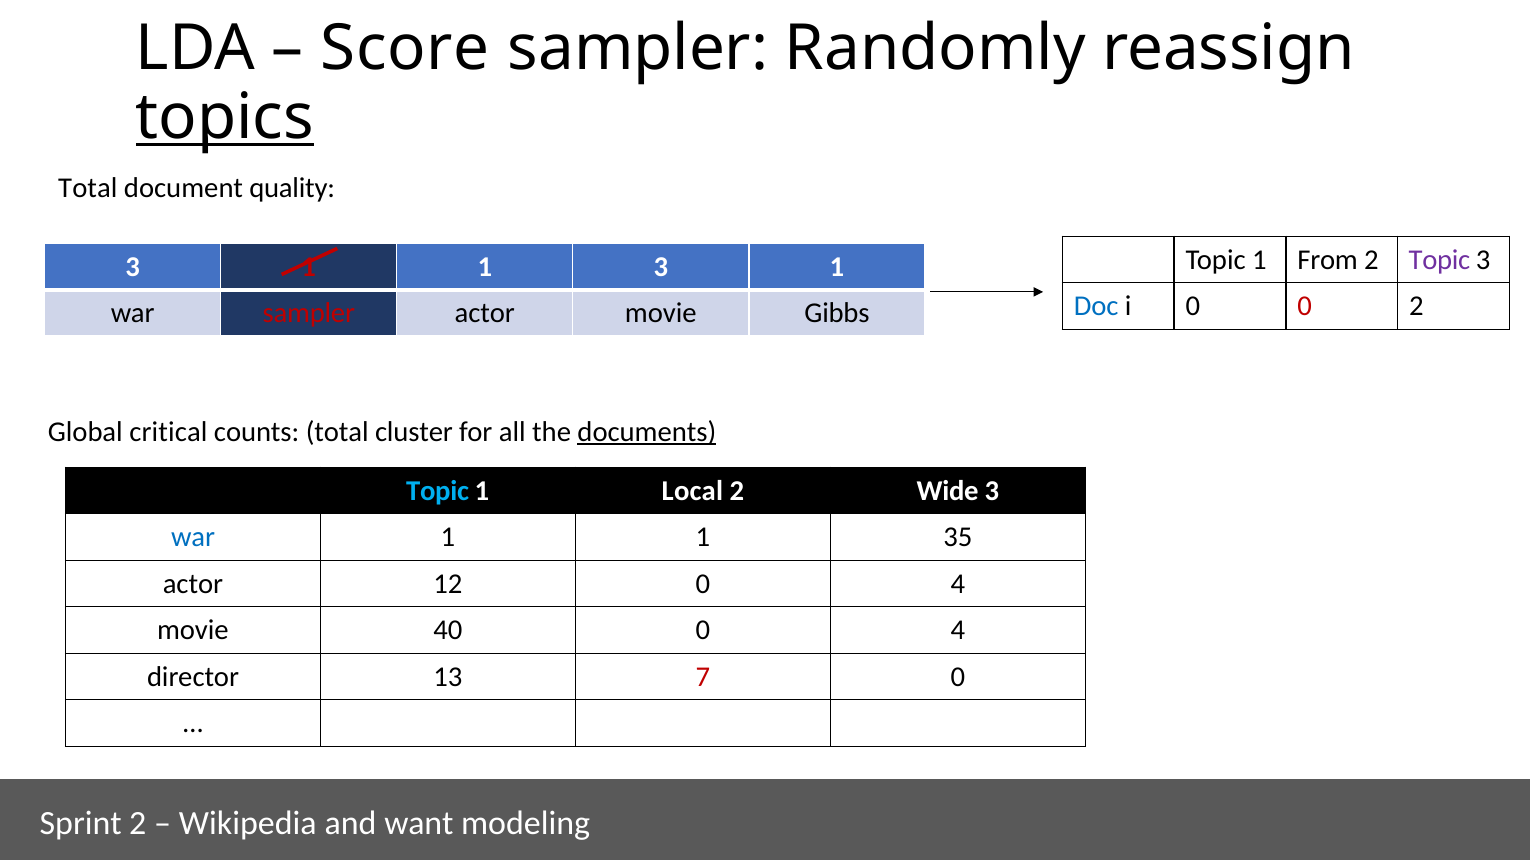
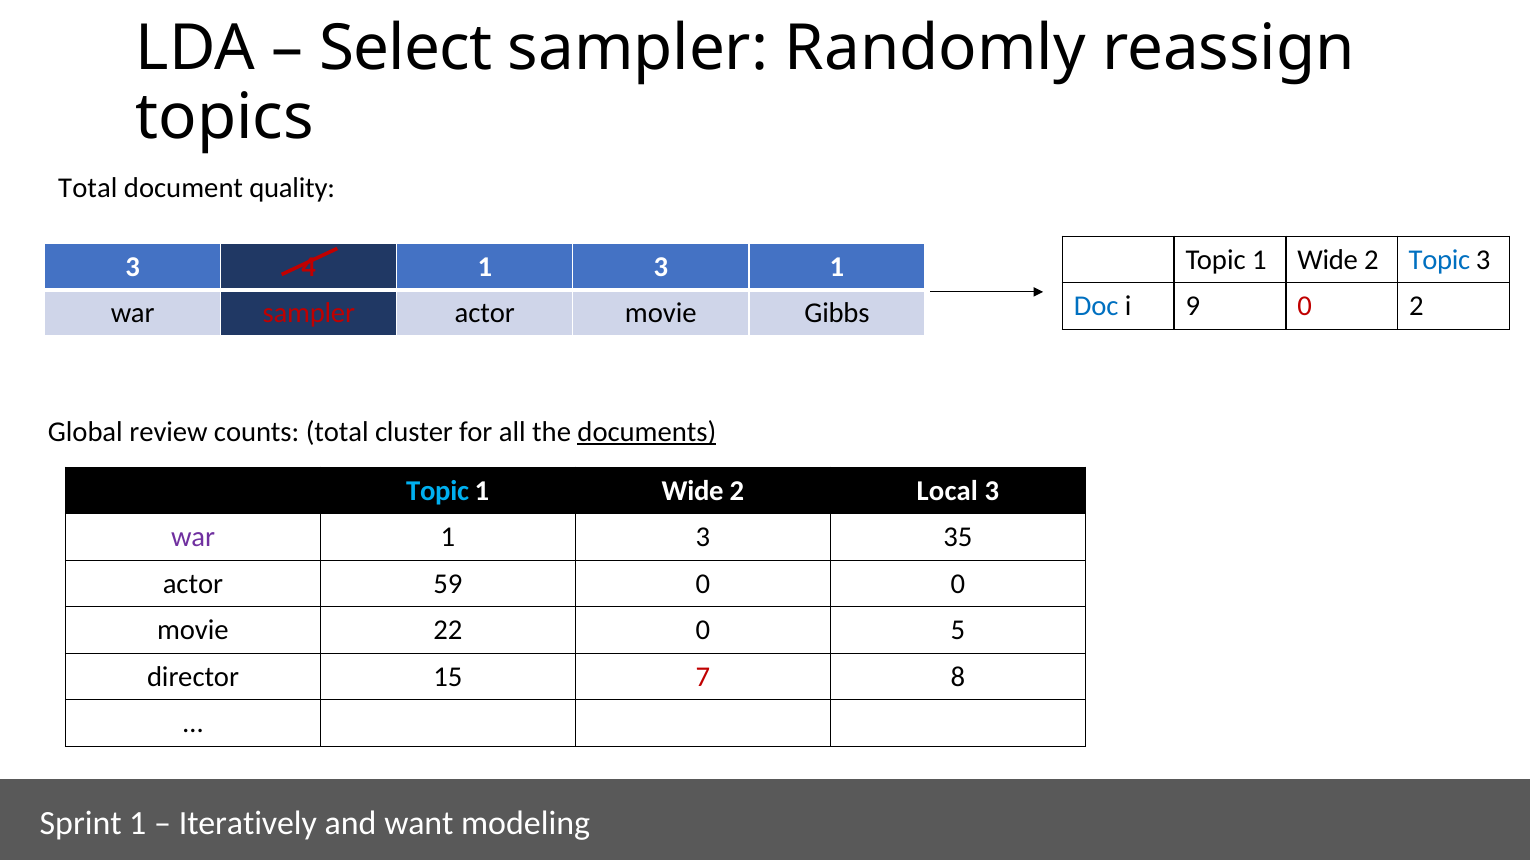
Score: Score -> Select
topics underline: present -> none
From at (1328, 260): From -> Wide
Topic at (1439, 260) colour: purple -> blue
1 at (309, 267): 1 -> 4
i 0: 0 -> 9
critical: critical -> review
Local at (692, 491): Local -> Wide
Wide: Wide -> Local
war at (193, 538) colour: blue -> purple
1 at (703, 538): 1 -> 3
12: 12 -> 59
4 at (958, 584): 4 -> 0
40: 40 -> 22
4 at (958, 631): 4 -> 5
13: 13 -> 15
7 0: 0 -> 8
Sprint 2: 2 -> 1
Wikipedia: Wikipedia -> Iteratively
